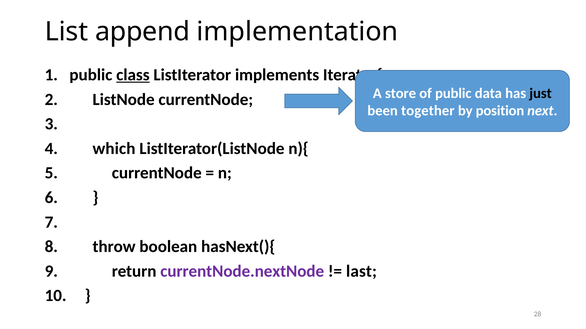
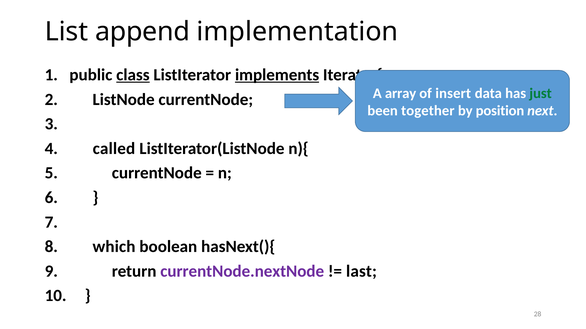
implements underline: none -> present
store: store -> array
of public: public -> insert
just colour: black -> green
which: which -> called
throw: throw -> which
